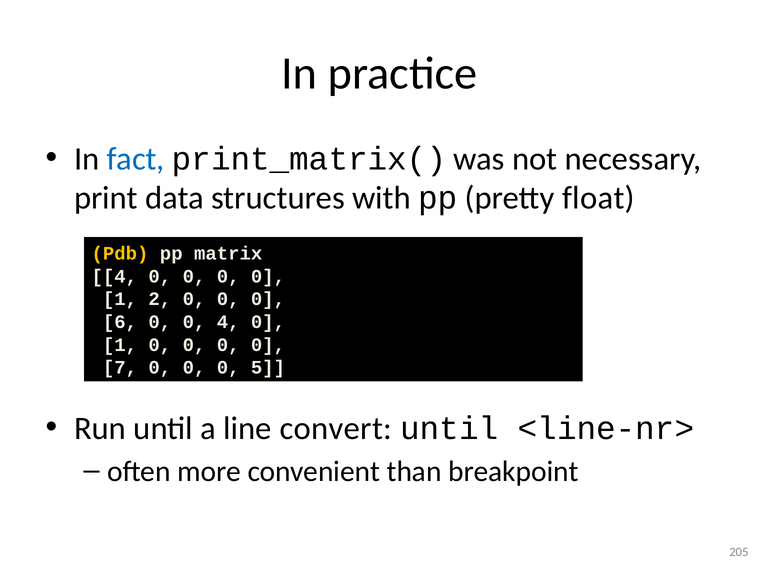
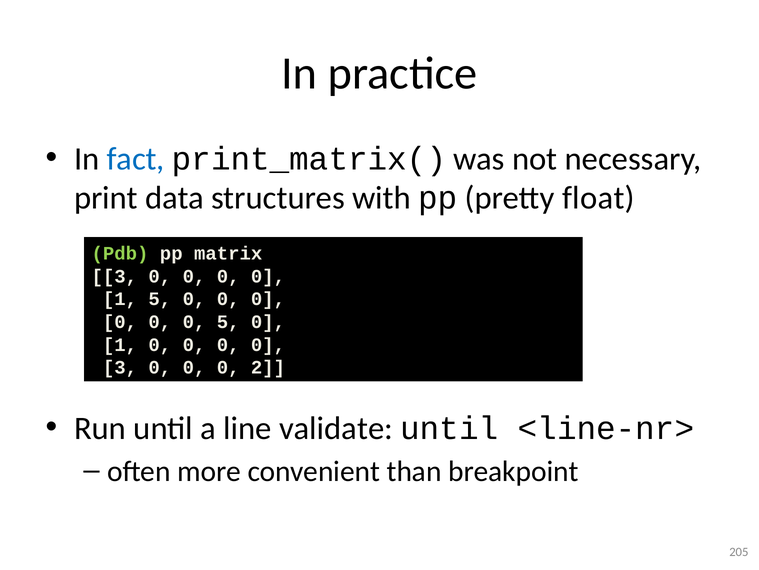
Pdb colour: yellow -> light green
4 at (114, 276): 4 -> 3
1 2: 2 -> 5
6 at (120, 322): 6 -> 0
0 4: 4 -> 5
7 at (120, 367): 7 -> 3
5: 5 -> 2
convert: convert -> validate
